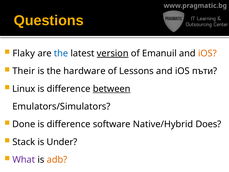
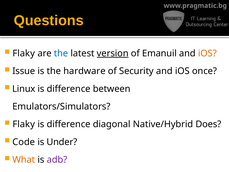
Their: Their -> Issue
Lessons: Lessons -> Security
пъти: пъти -> once
between underline: present -> none
Done at (24, 124): Done -> Flaky
software: software -> diagonal
Stack: Stack -> Code
What colour: purple -> orange
adb colour: orange -> purple
